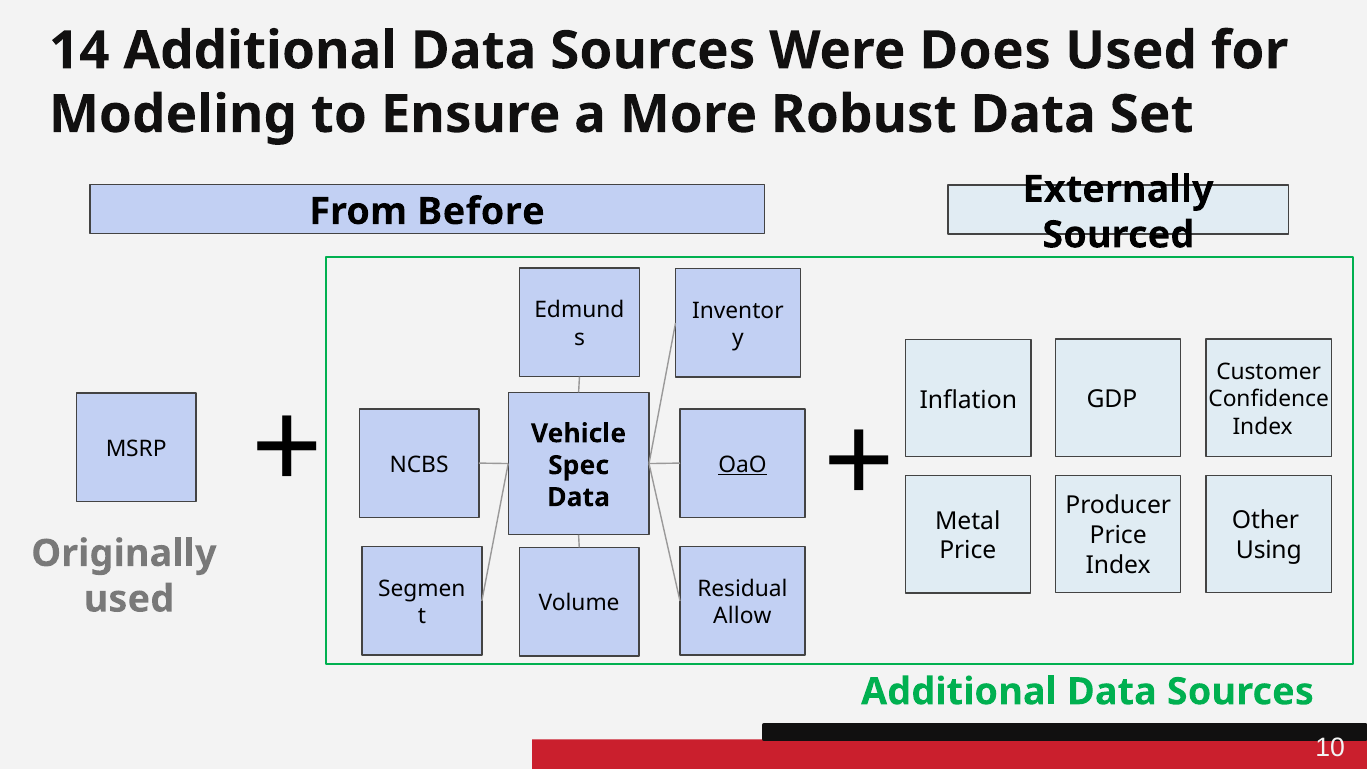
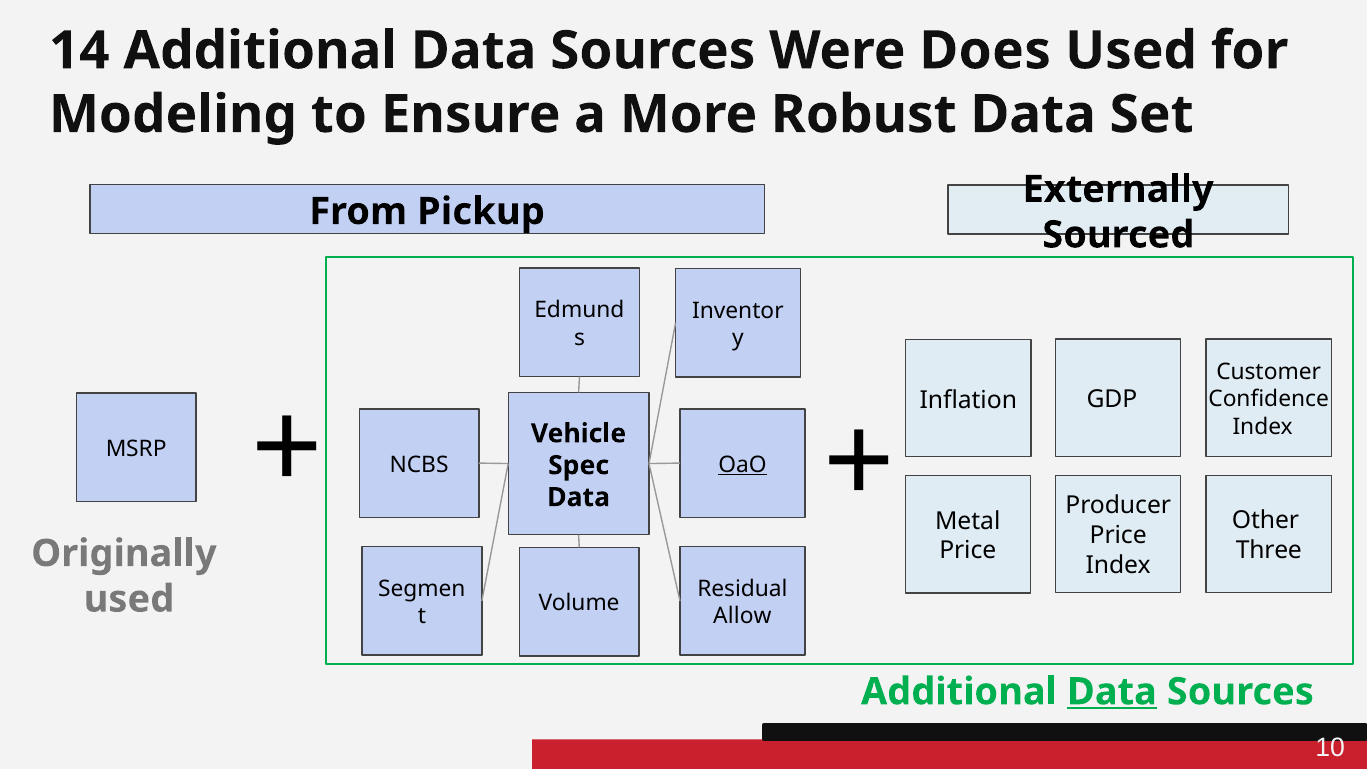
Before: Before -> Pickup
Using: Using -> Three
Data at (1112, 692) underline: none -> present
